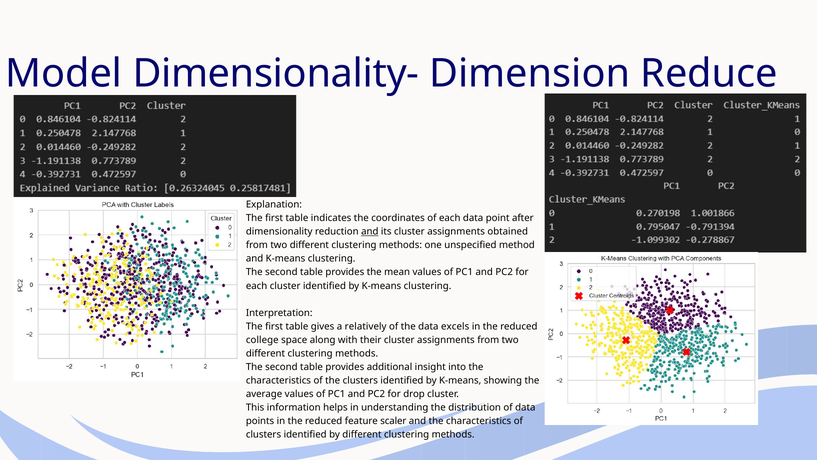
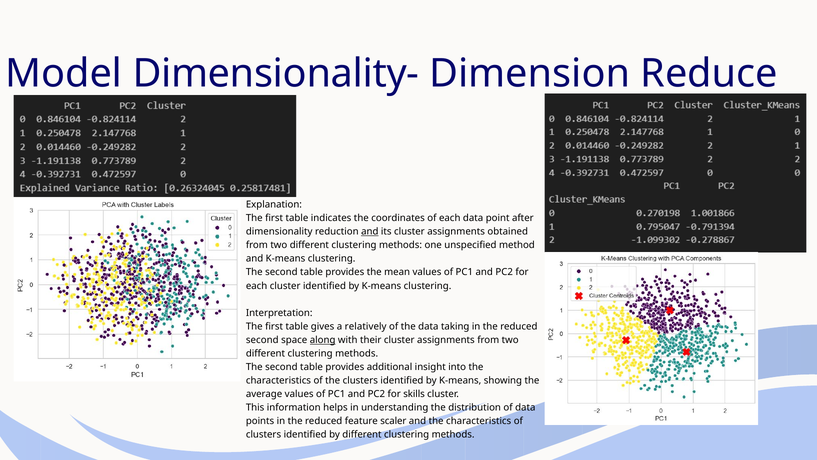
excels: excels -> taking
college at (262, 340): college -> second
along underline: none -> present
drop: drop -> skills
